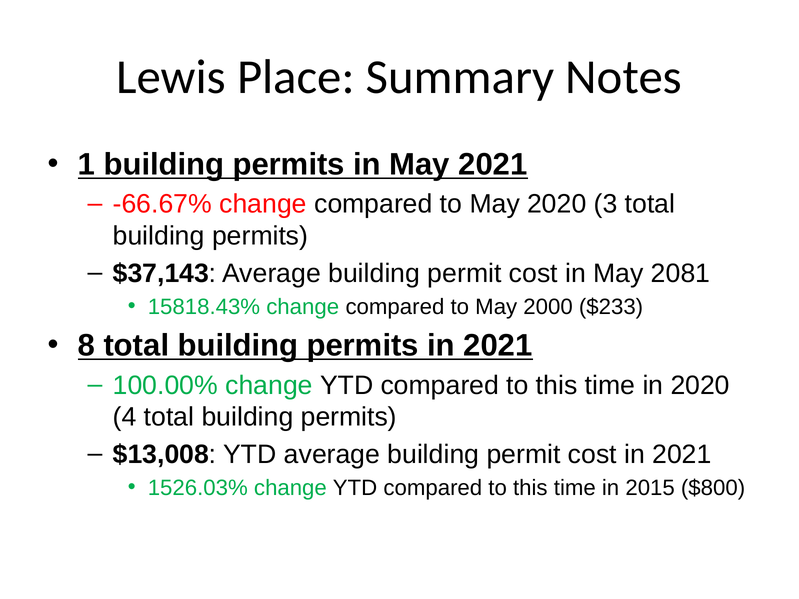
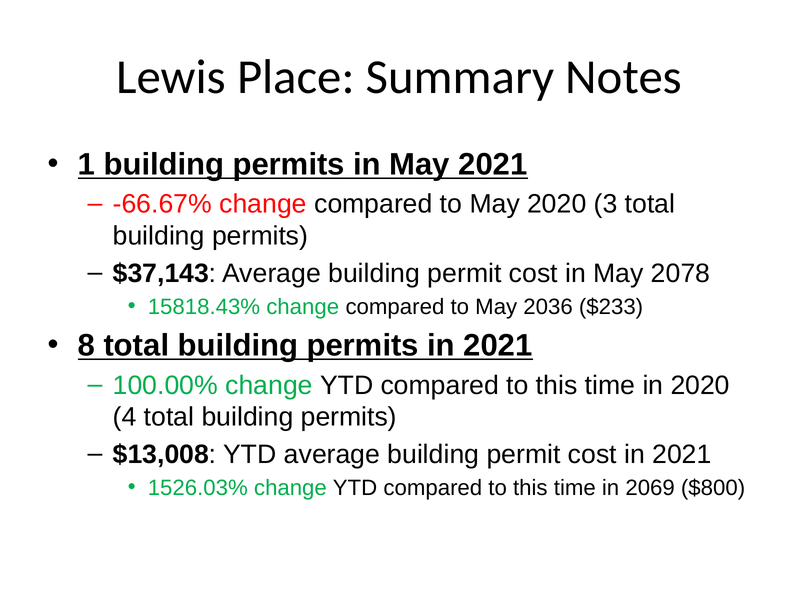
2081: 2081 -> 2078
2000: 2000 -> 2036
2015: 2015 -> 2069
